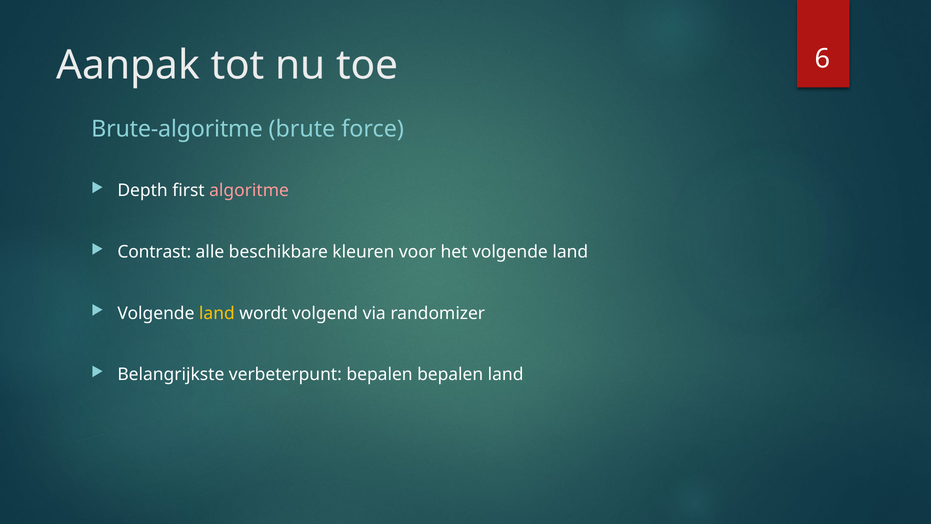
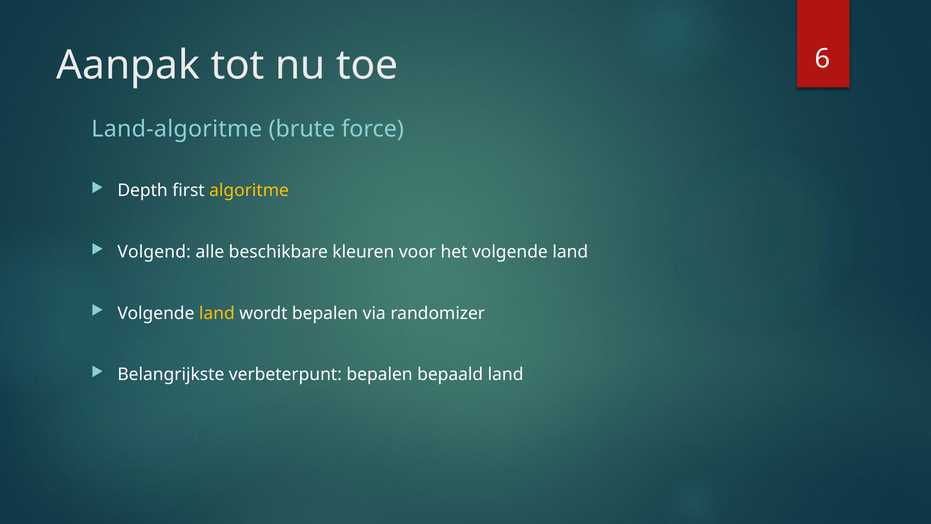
Brute-algoritme: Brute-algoritme -> Land-algoritme
algoritme colour: pink -> yellow
Contrast: Contrast -> Volgend
wordt volgend: volgend -> bepalen
bepalen bepalen: bepalen -> bepaald
